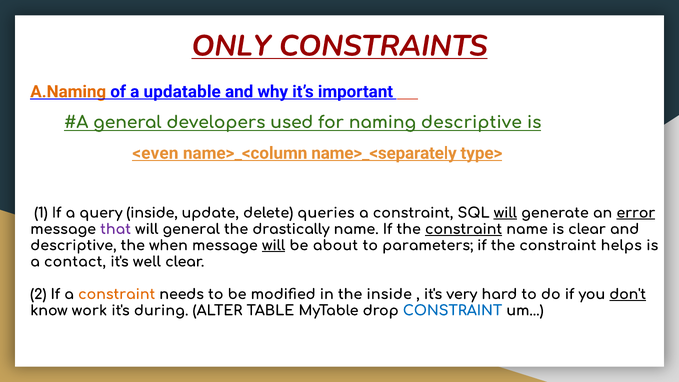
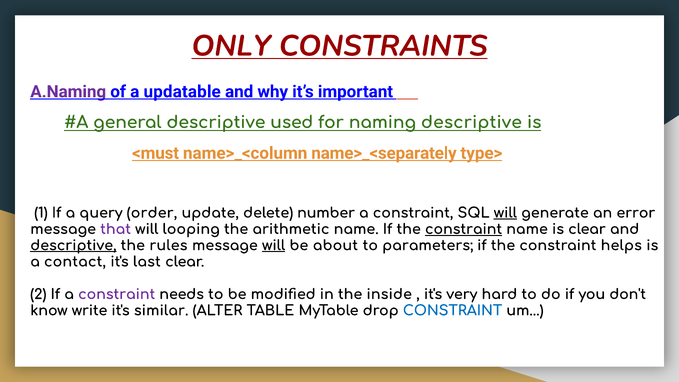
A.Naming colour: orange -> purple
general developers: developers -> descriptive
<even: <even -> <must
query inside: inside -> order
queries: queries -> number
error underline: present -> none
will general: general -> looping
drastically: drastically -> arithmetic
descriptive at (73, 246) underline: none -> present
when: when -> rules
well: well -> last
constraint at (117, 294) colour: orange -> purple
don't underline: present -> none
work: work -> write
during: during -> similar
